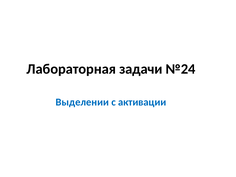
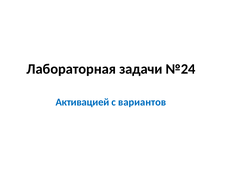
Выделении: Выделении -> Активацией
активации: активации -> вариантов
